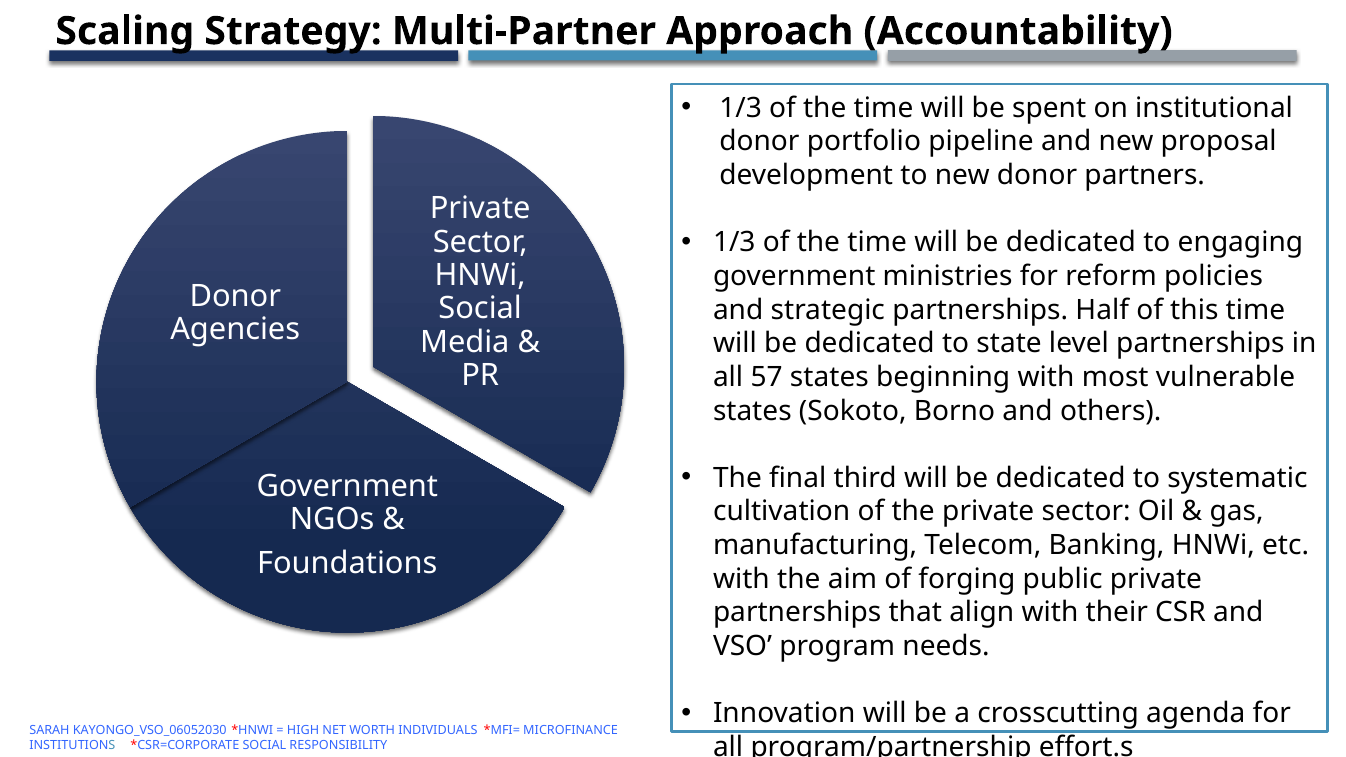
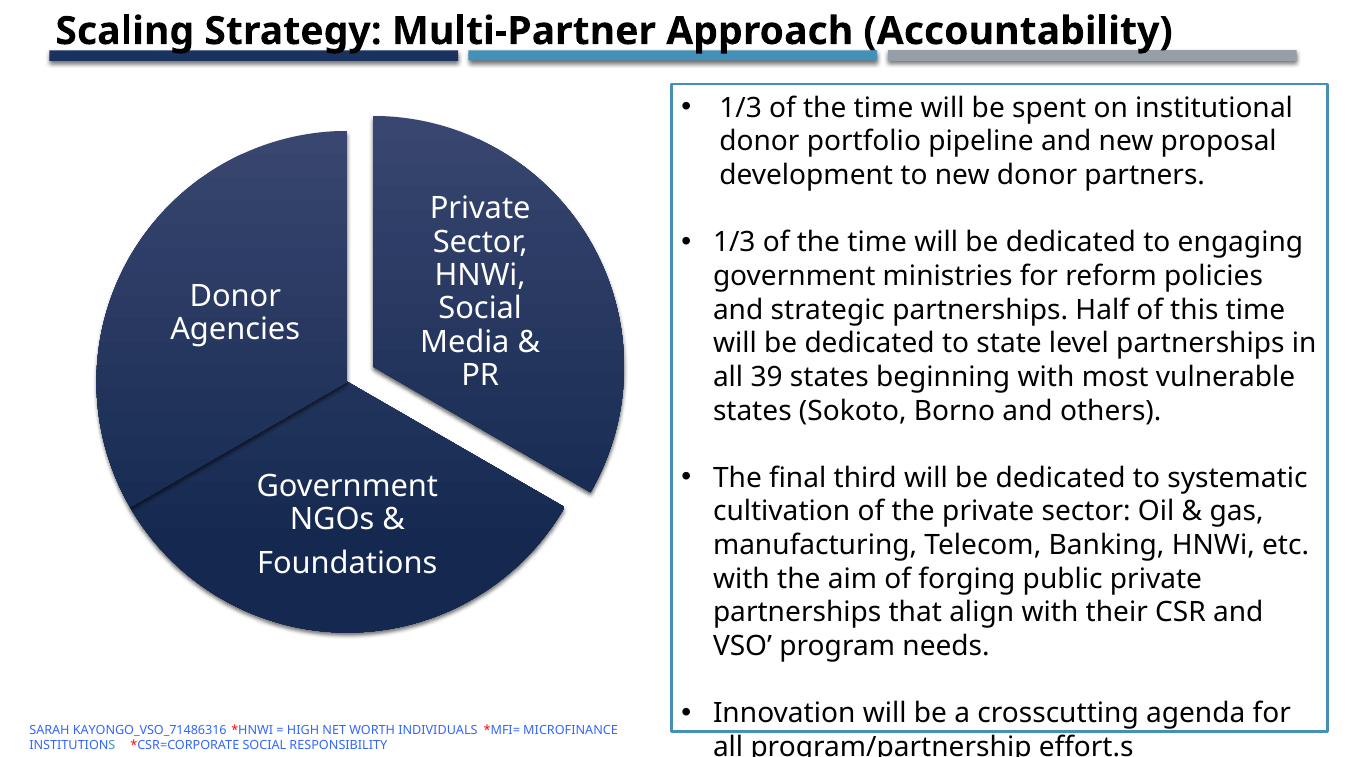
57: 57 -> 39
KAYONGO_VSO_06052030: KAYONGO_VSO_06052030 -> KAYONGO_VSO_71486316
